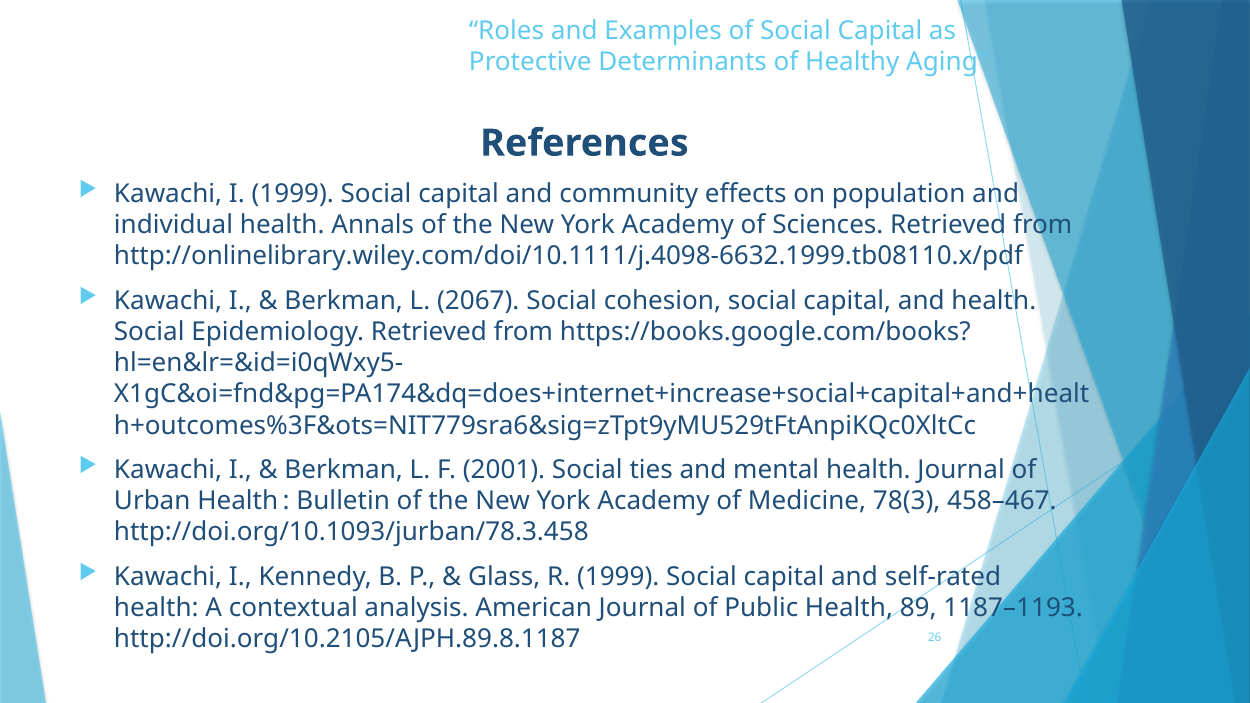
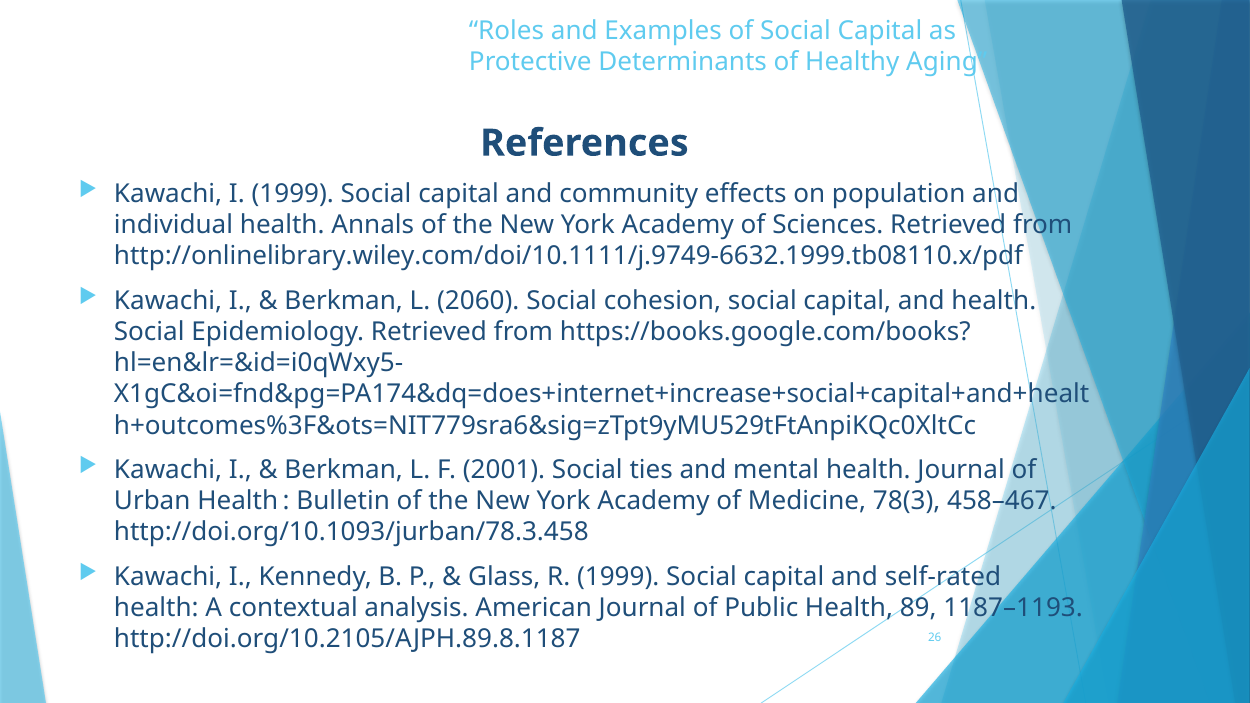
http://onlinelibrary.wiley.com/doi/10.1111/j.4098-6632.1999.tb08110.x/pdf: http://onlinelibrary.wiley.com/doi/10.1111/j.4098-6632.1999.tb08110.x/pdf -> http://onlinelibrary.wiley.com/doi/10.1111/j.9749-6632.1999.tb08110.x/pdf
2067: 2067 -> 2060
